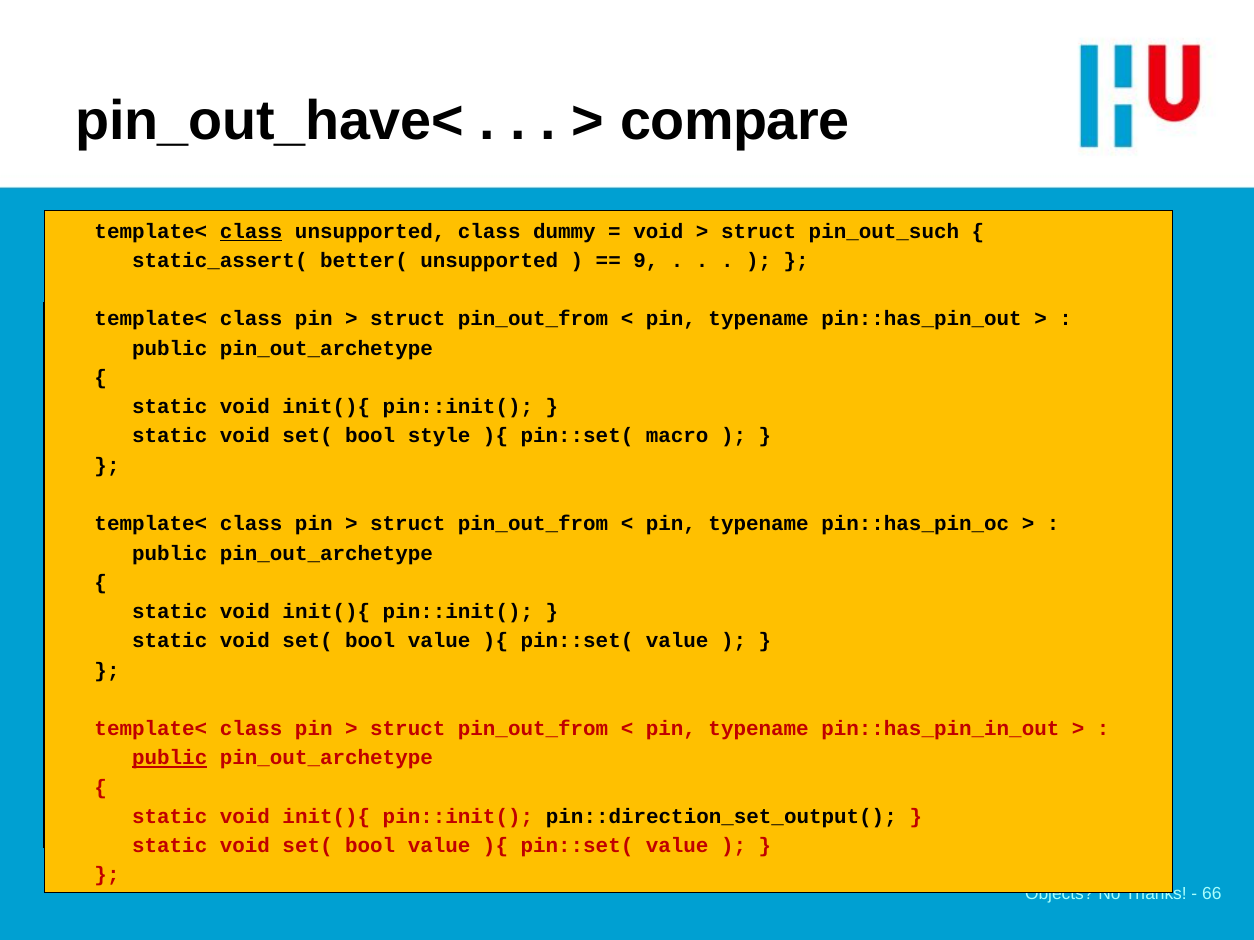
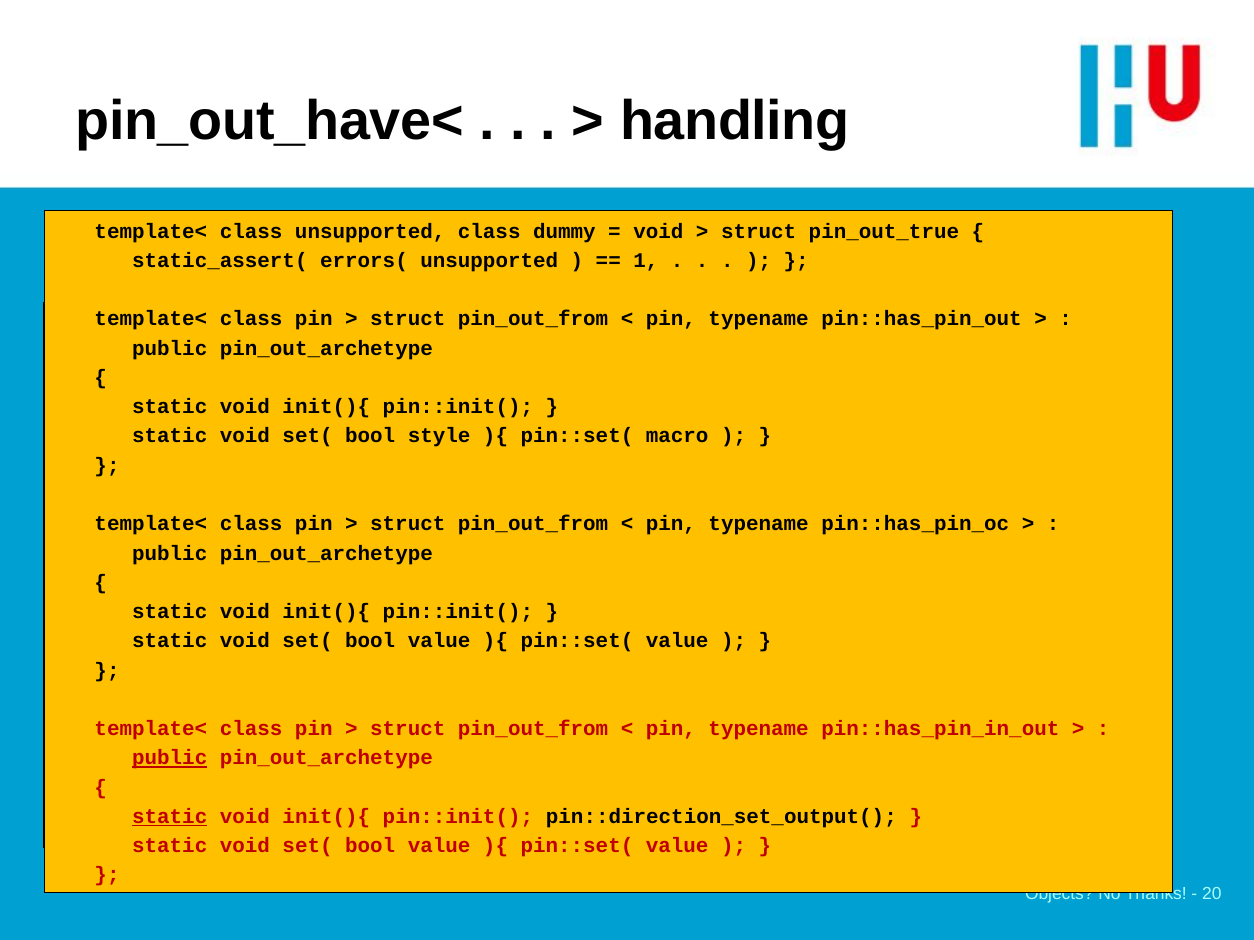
compare: compare -> handling
class at (251, 231) underline: present -> none
pin_out_such: pin_out_such -> pin_out_true
better(: better( -> errors(
9: 9 -> 1
static at (170, 817) underline: none -> present
66: 66 -> 20
